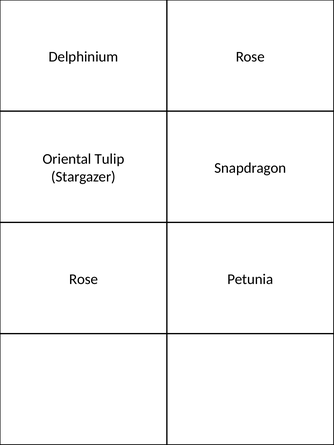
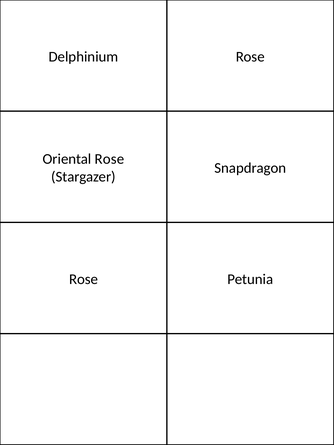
Oriental Tulip: Tulip -> Rose
